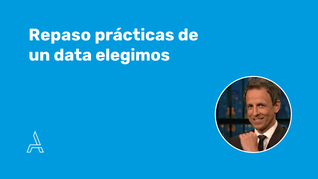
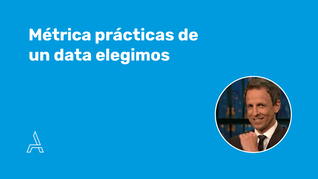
Repaso: Repaso -> Métrica
